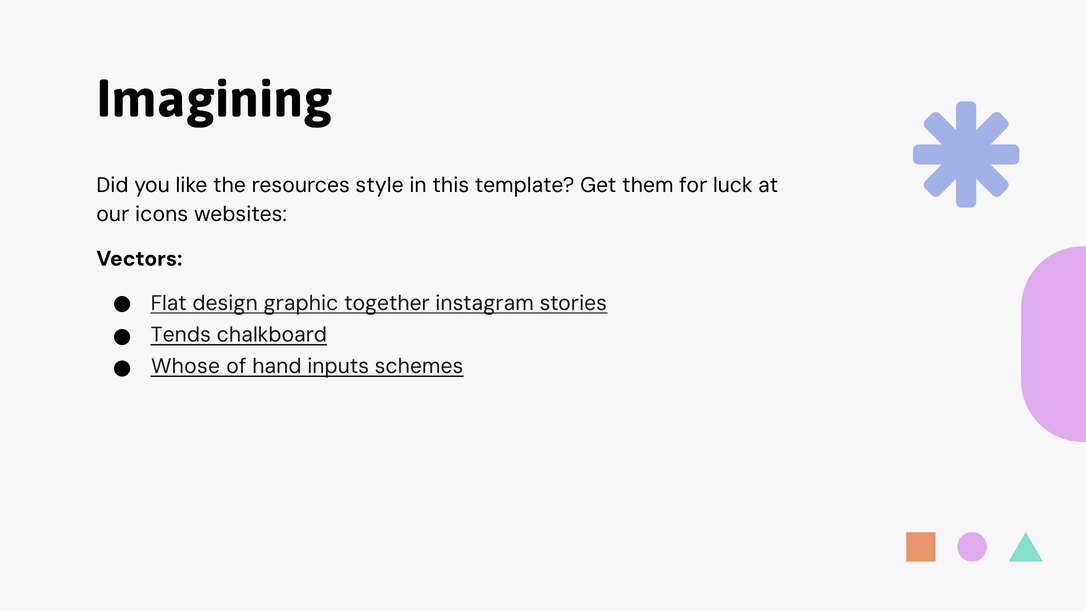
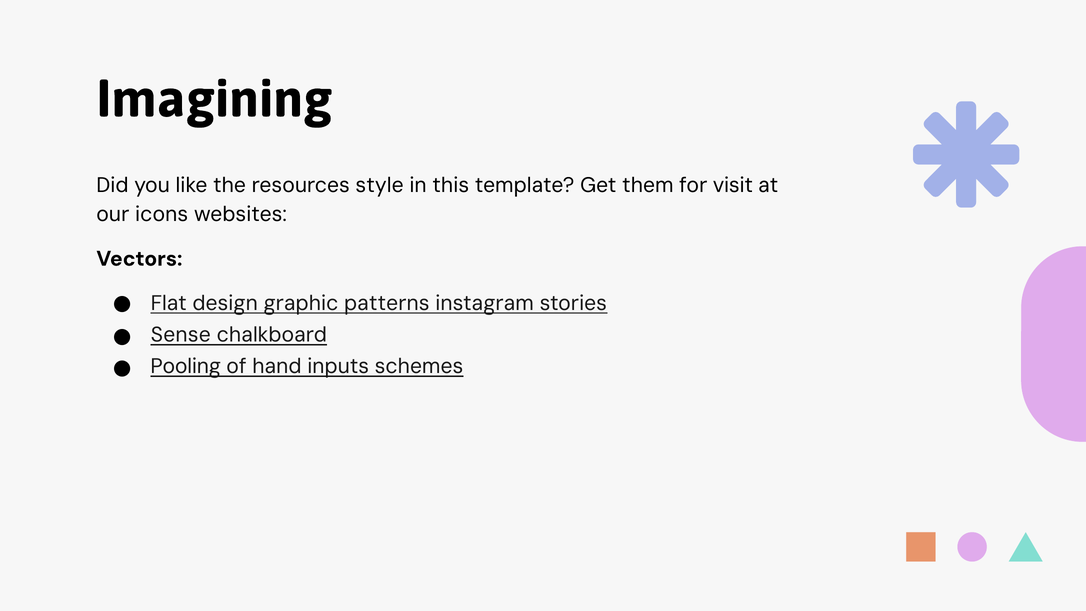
luck: luck -> visit
together: together -> patterns
Tends: Tends -> Sense
Whose: Whose -> Pooling
